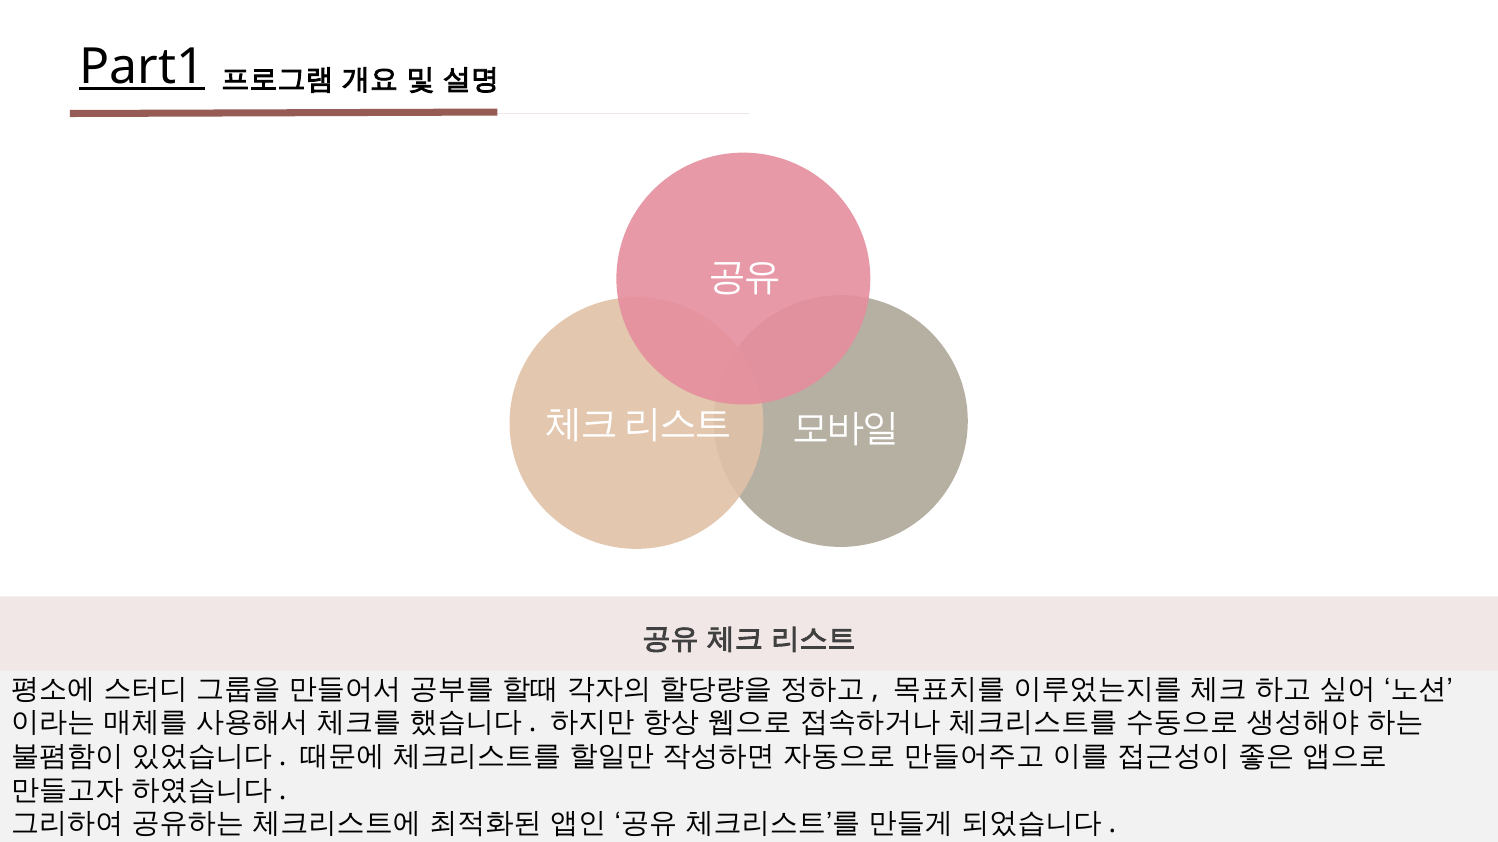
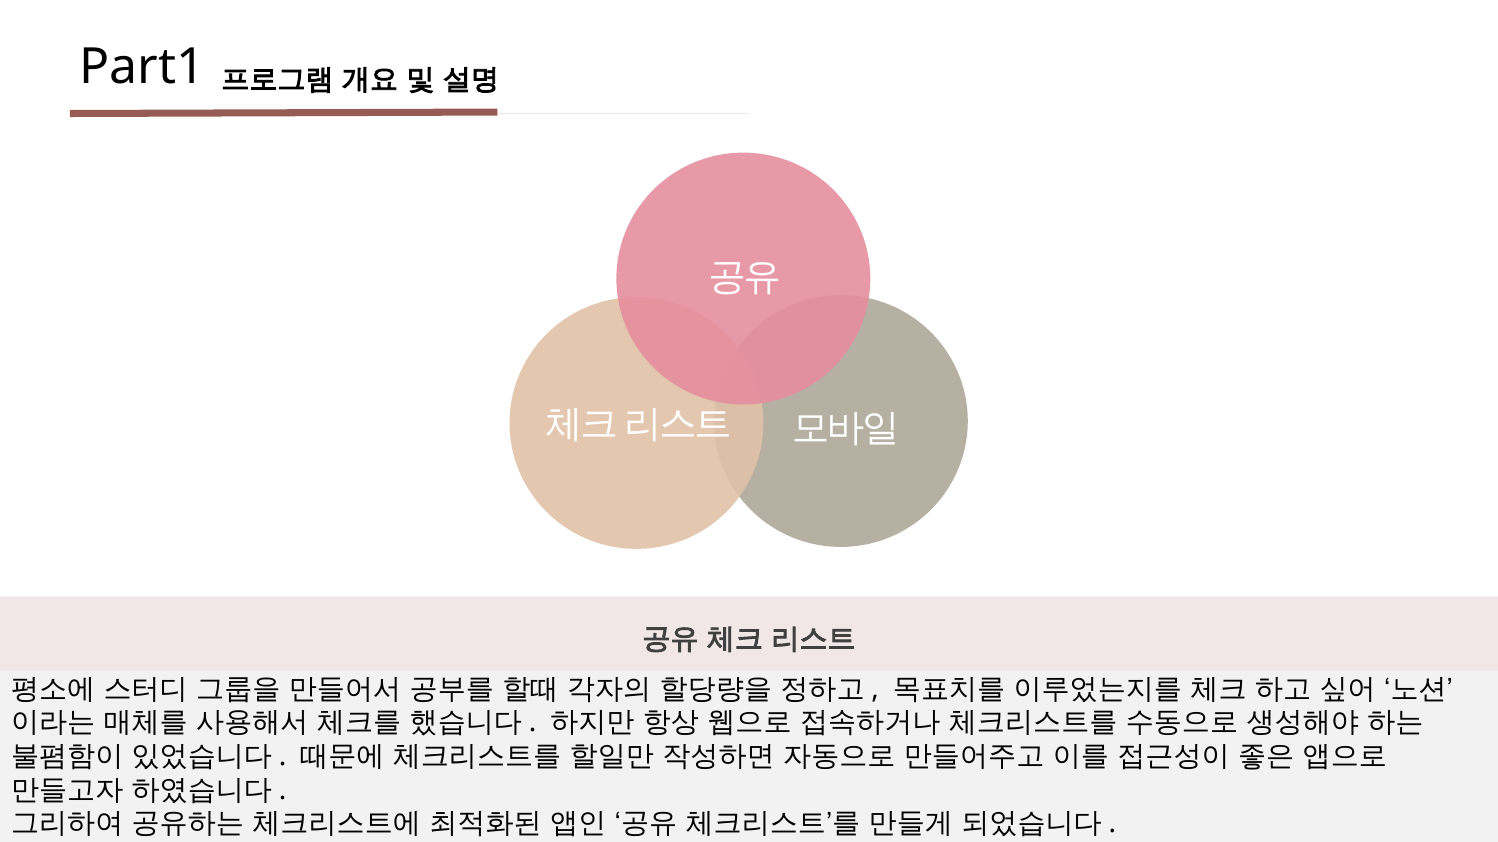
Part1 underline: present -> none
